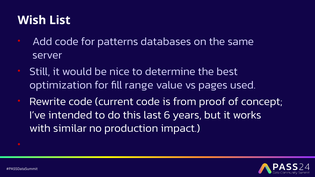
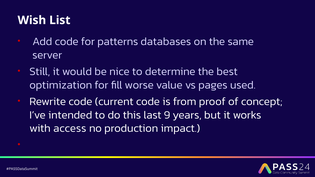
range: range -> worse
6: 6 -> 9
similar: similar -> access
